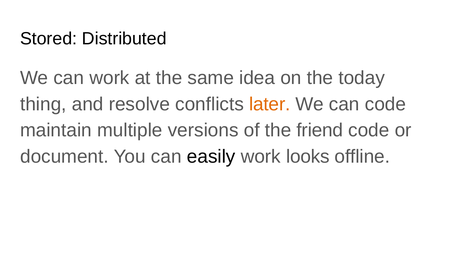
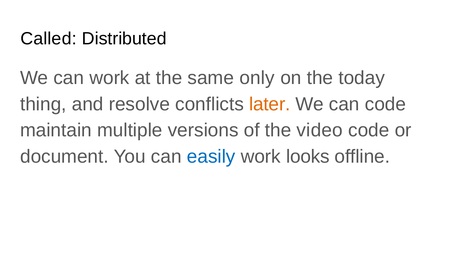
Stored: Stored -> Called
idea: idea -> only
friend: friend -> video
easily colour: black -> blue
